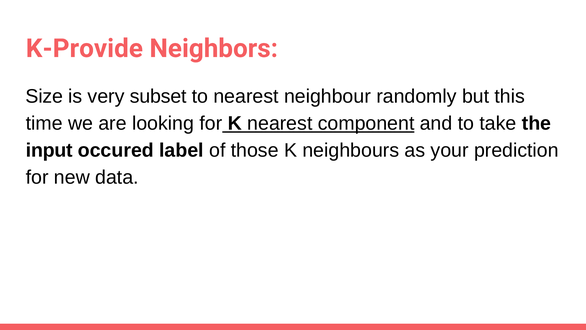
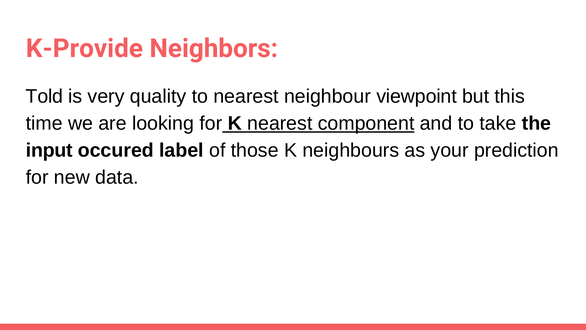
Size: Size -> Told
subset: subset -> quality
randomly: randomly -> viewpoint
